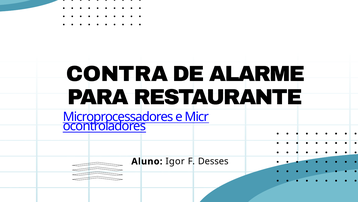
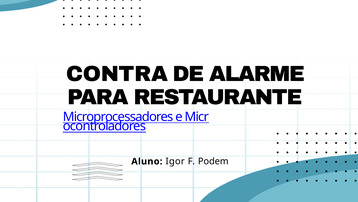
Desses: Desses -> Podem
